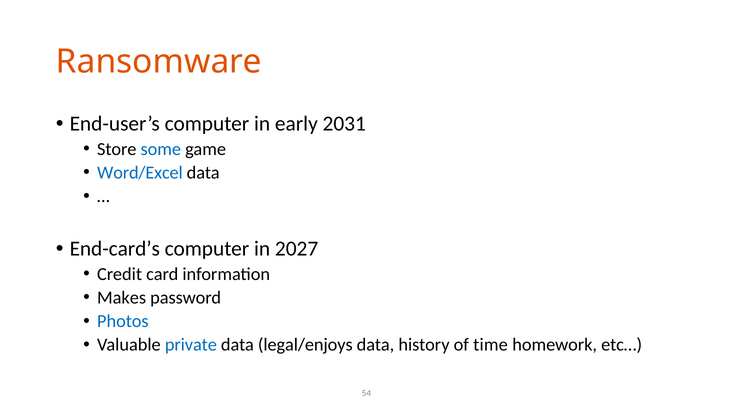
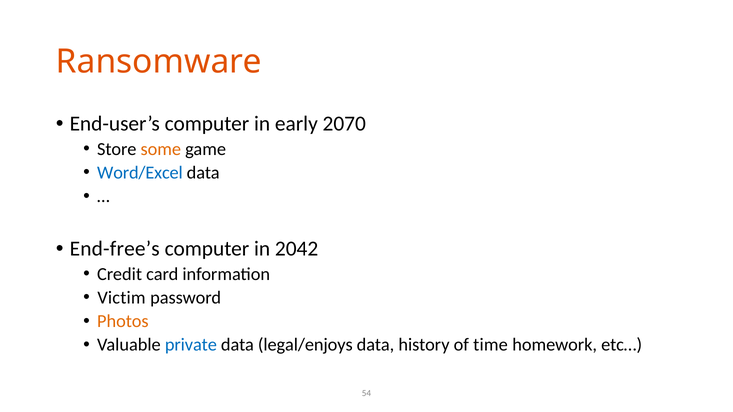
2031: 2031 -> 2070
some colour: blue -> orange
End-card’s: End-card’s -> End-free’s
2027: 2027 -> 2042
Makes: Makes -> Victim
Photos colour: blue -> orange
